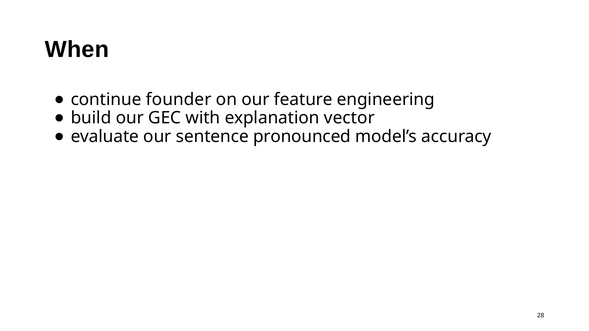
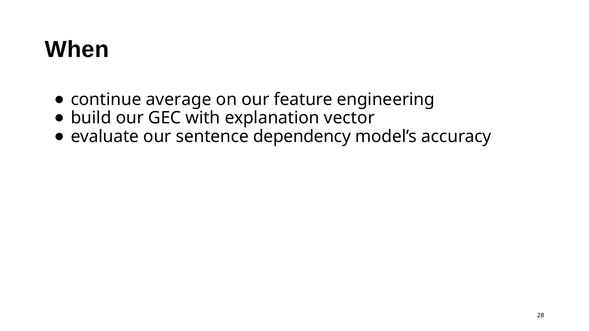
founder: founder -> average
pronounced: pronounced -> dependency
